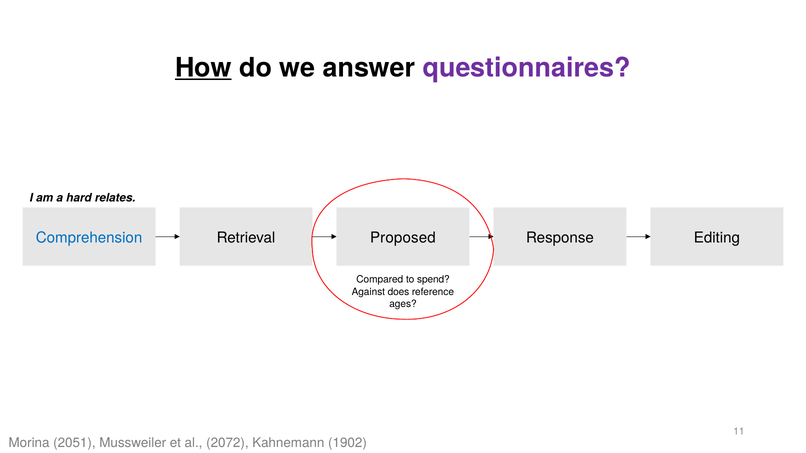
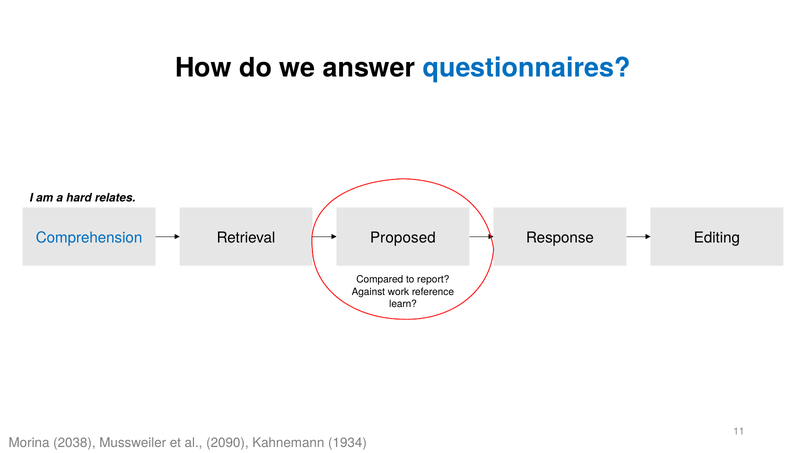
How underline: present -> none
questionnaires colour: purple -> blue
spend: spend -> report
does: does -> work
ages: ages -> learn
2051: 2051 -> 2038
2072: 2072 -> 2090
1902: 1902 -> 1934
